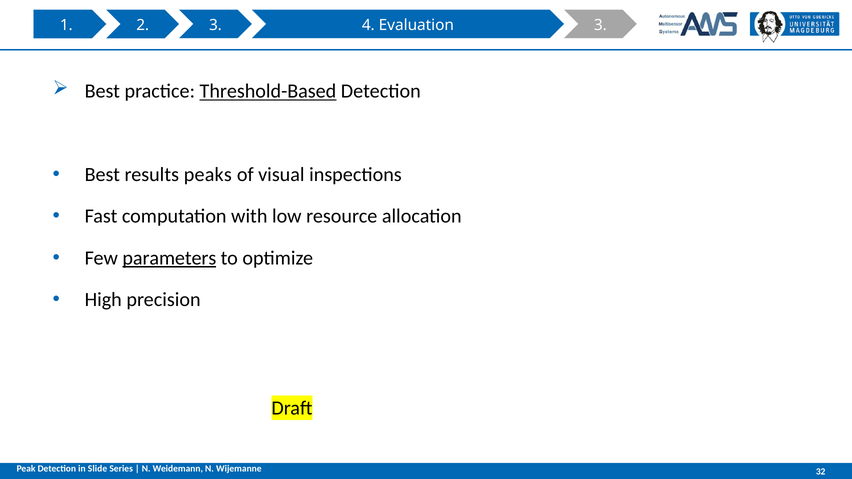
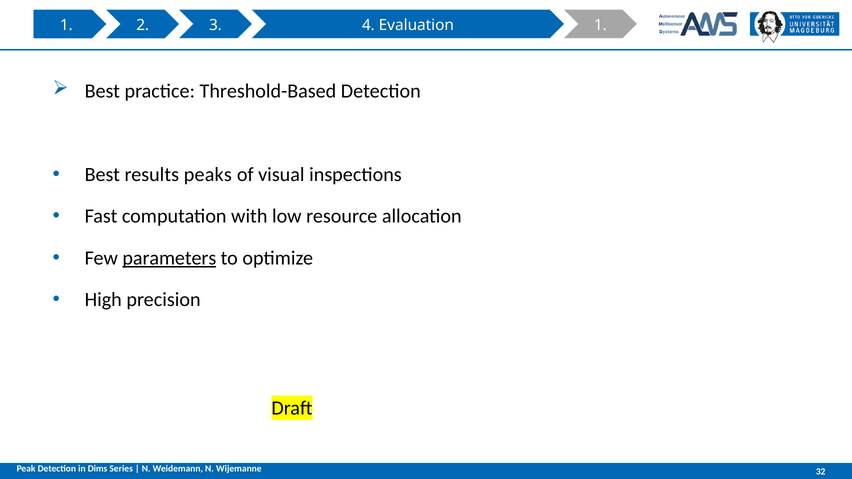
Evaluation 3: 3 -> 1
Threshold-Based underline: present -> none
Slide: Slide -> Dims
